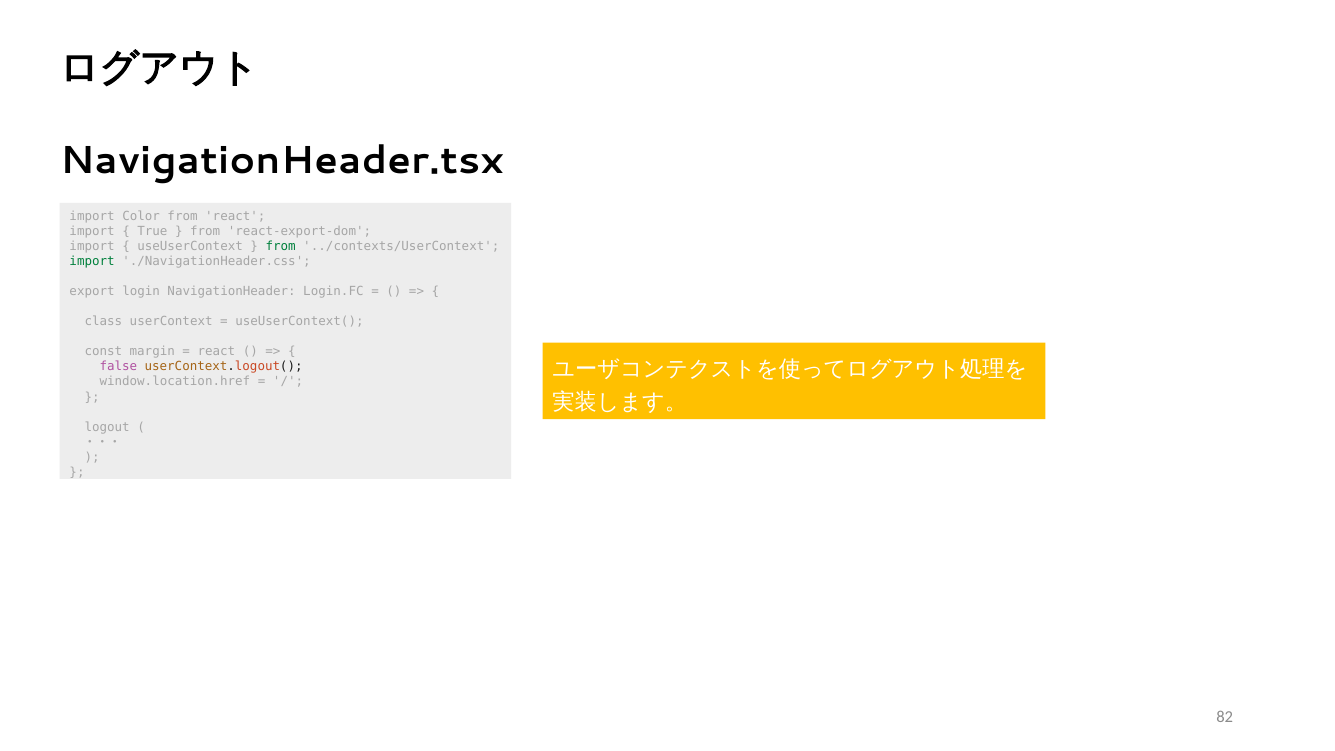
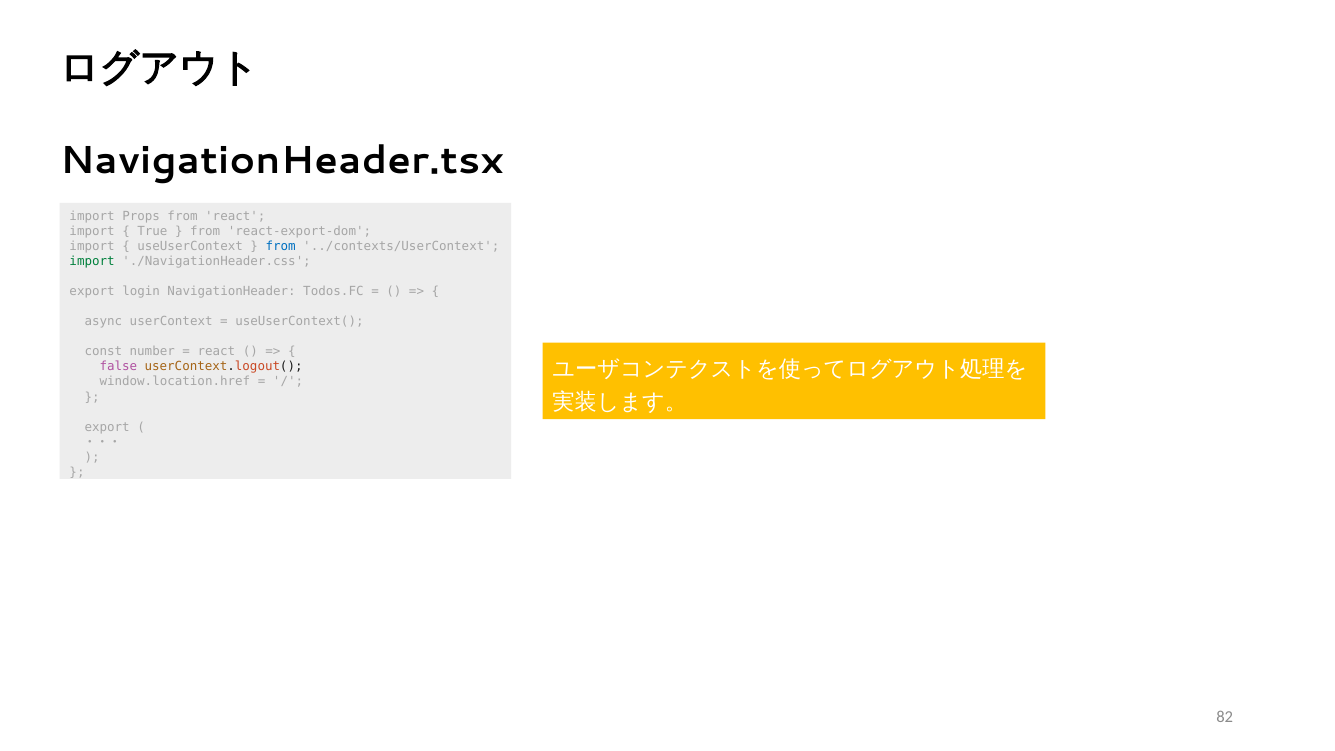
Color: Color -> Props
from at (281, 246) colour: green -> blue
Login.FC: Login.FC -> Todos.FC
class: class -> async
margin: margin -> number
logout at (107, 427): logout -> export
